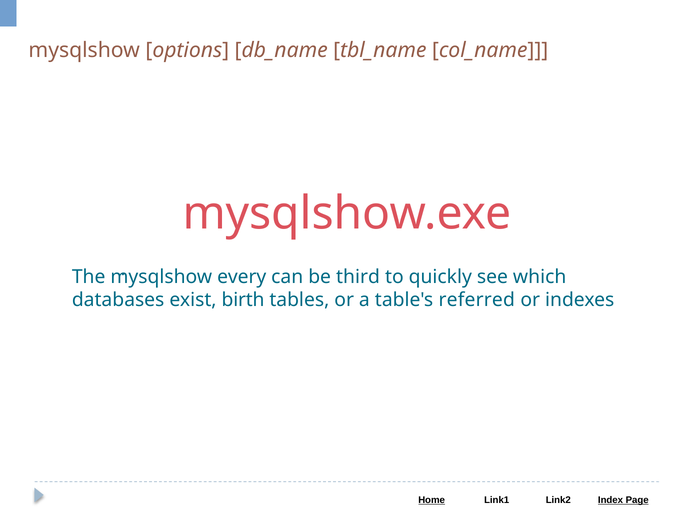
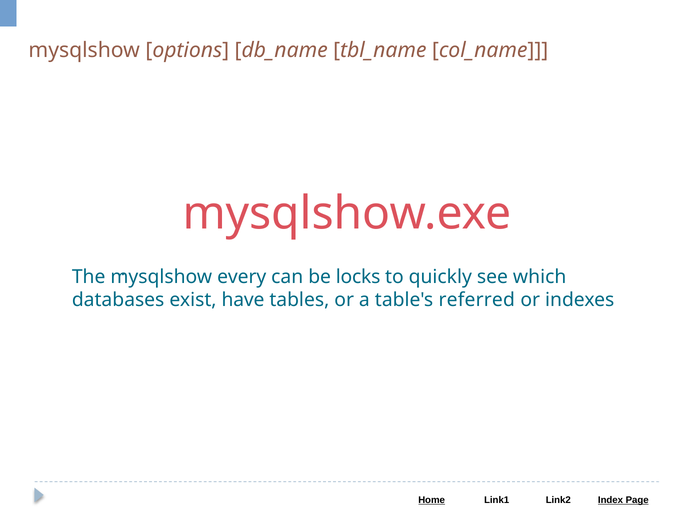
third: third -> locks
birth: birth -> have
